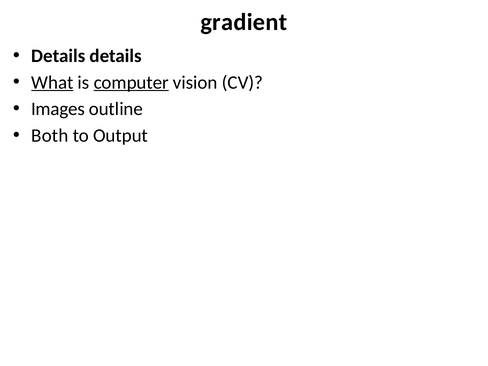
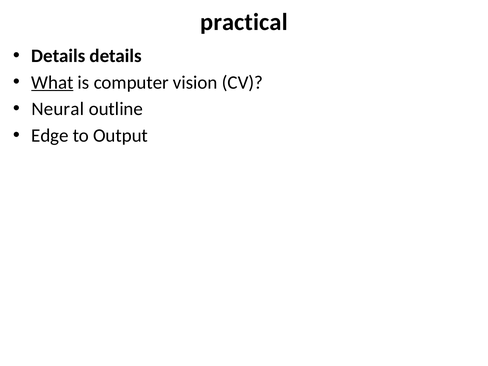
gradient: gradient -> practical
computer underline: present -> none
Images: Images -> Neural
Both: Both -> Edge
